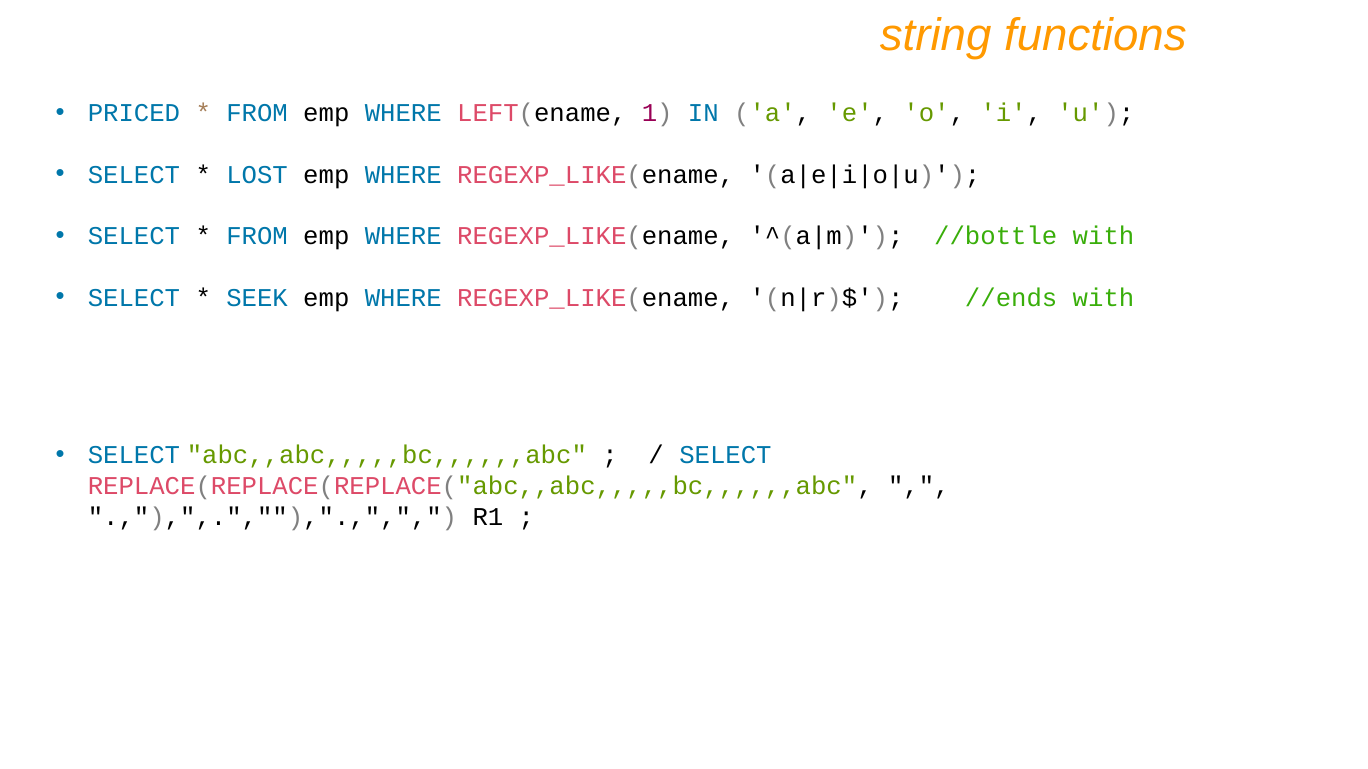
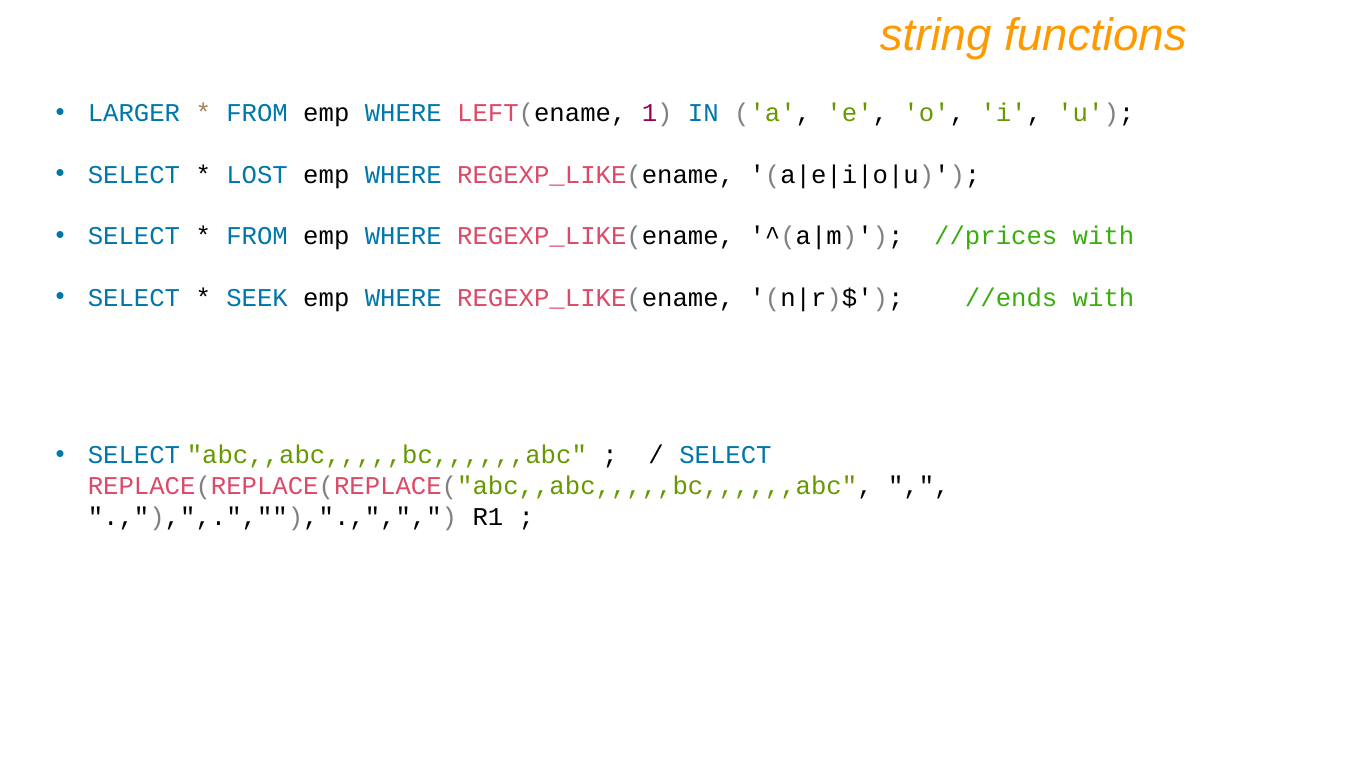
PRICED: PRICED -> LARGER
//bottle: //bottle -> //prices
